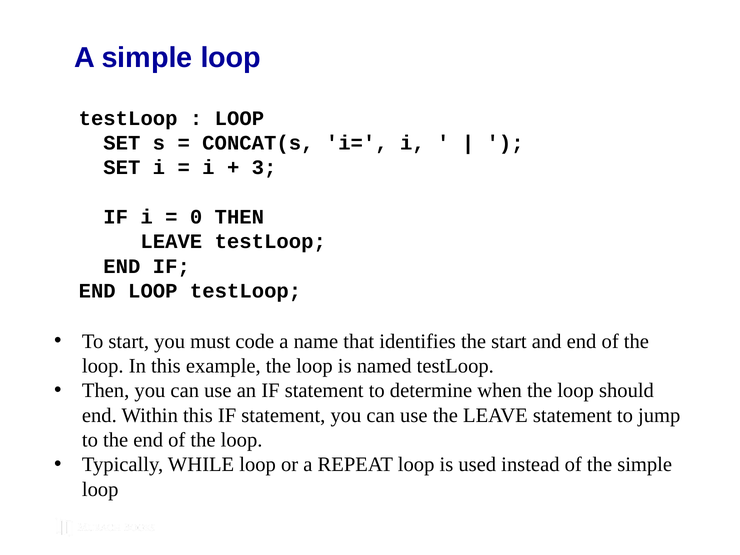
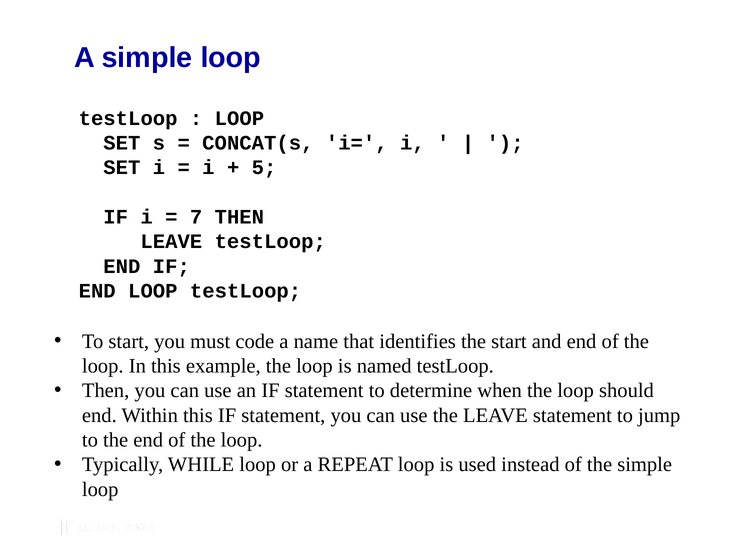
3: 3 -> 5
0: 0 -> 7
